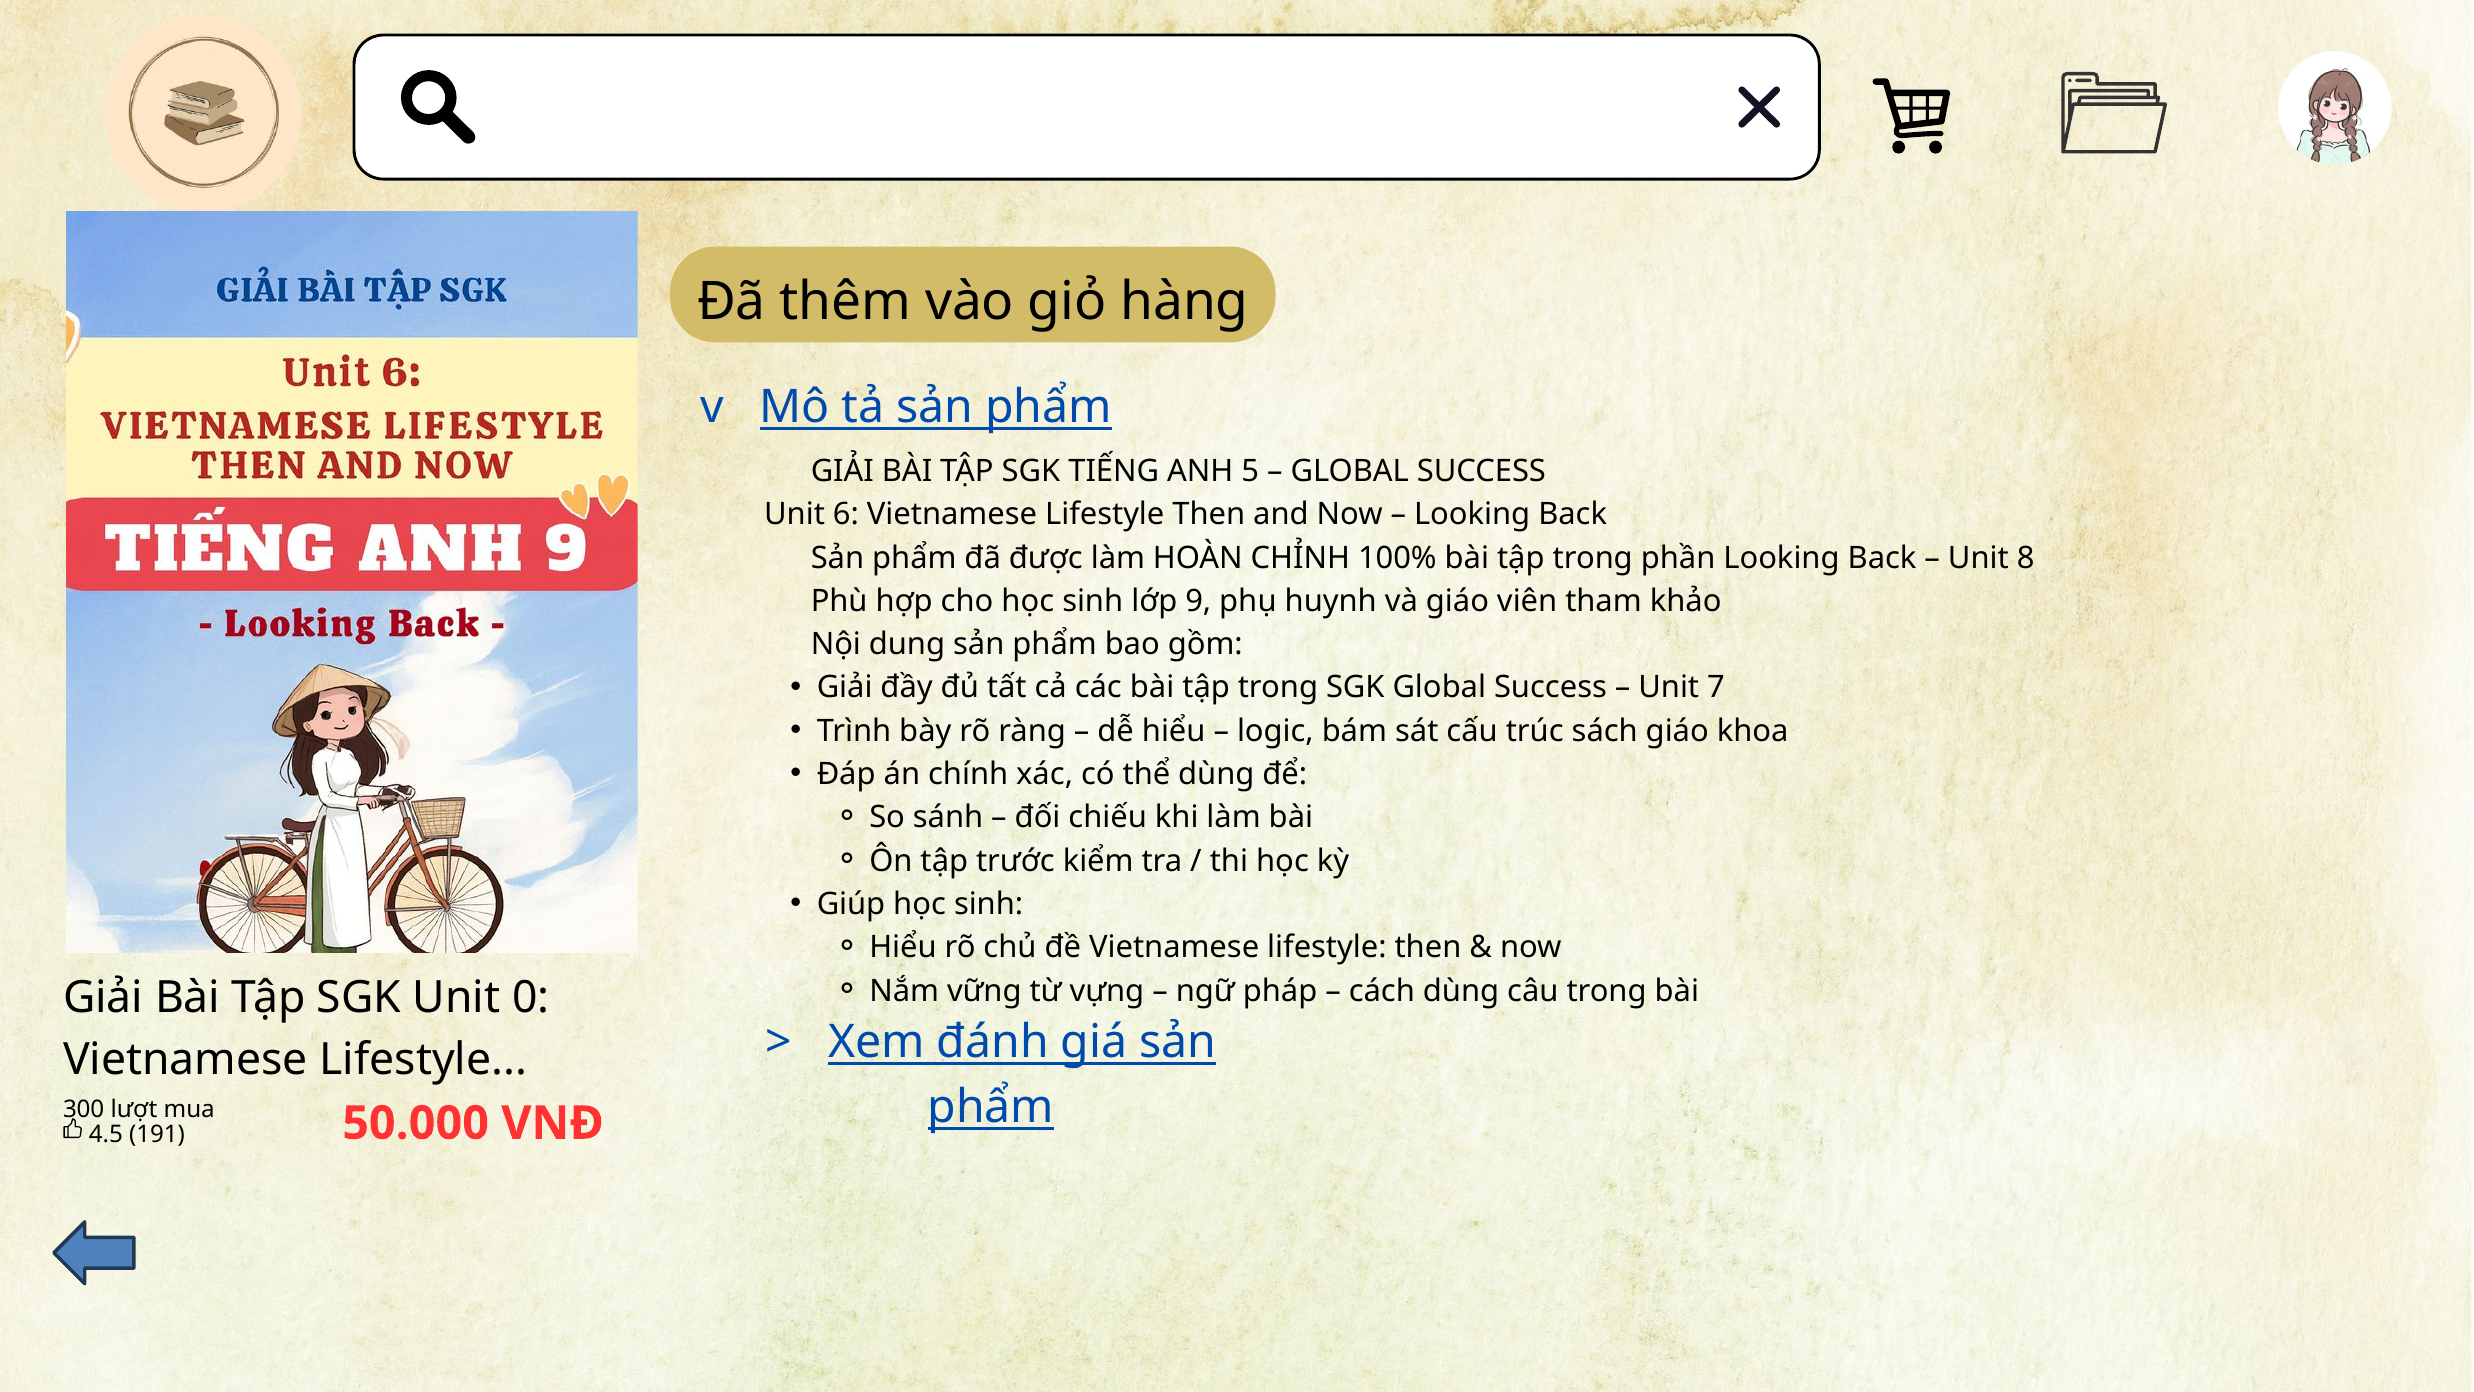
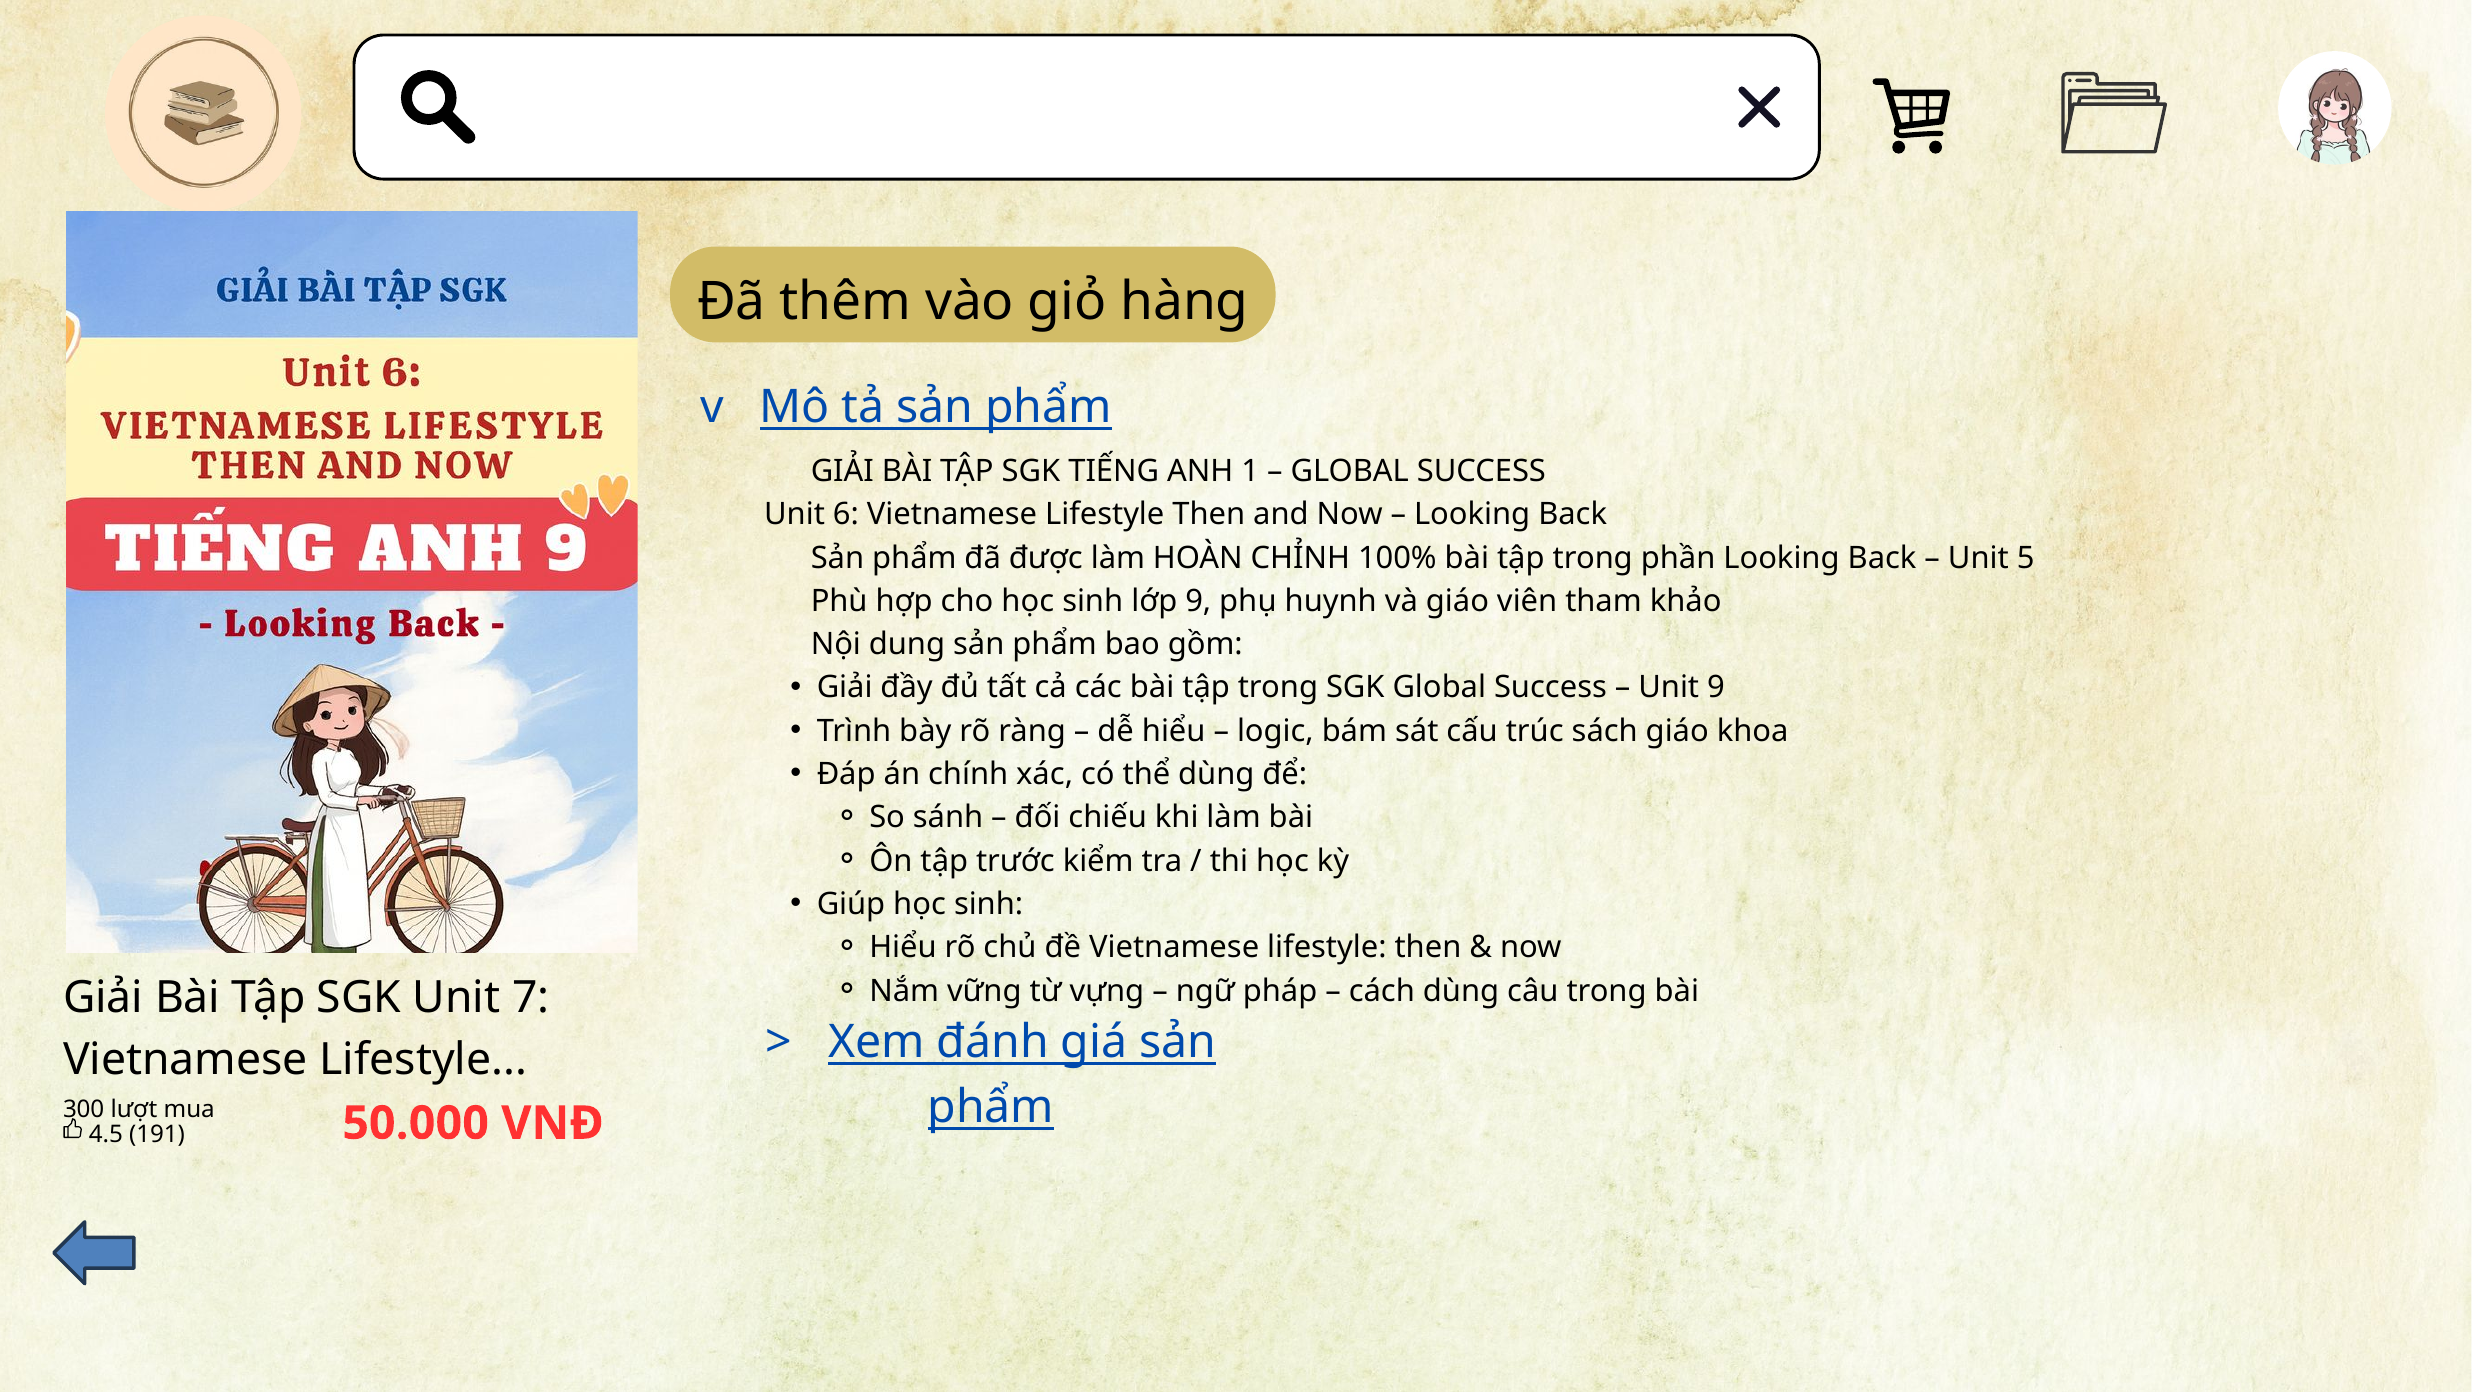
5: 5 -> 1
8: 8 -> 5
Unit 7: 7 -> 9
0: 0 -> 7
